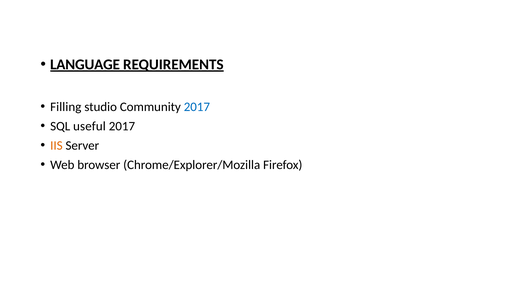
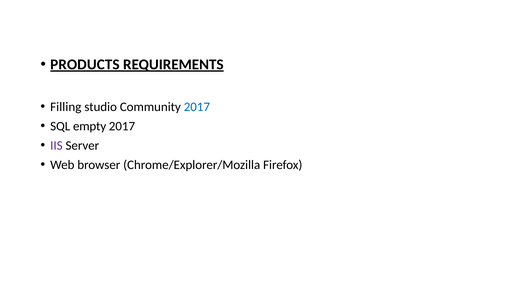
LANGUAGE: LANGUAGE -> PRODUCTS
useful: useful -> empty
IIS colour: orange -> purple
